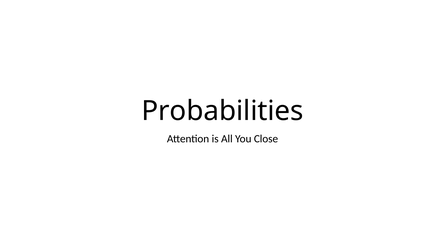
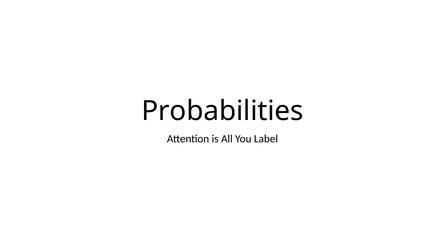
Close: Close -> Label
